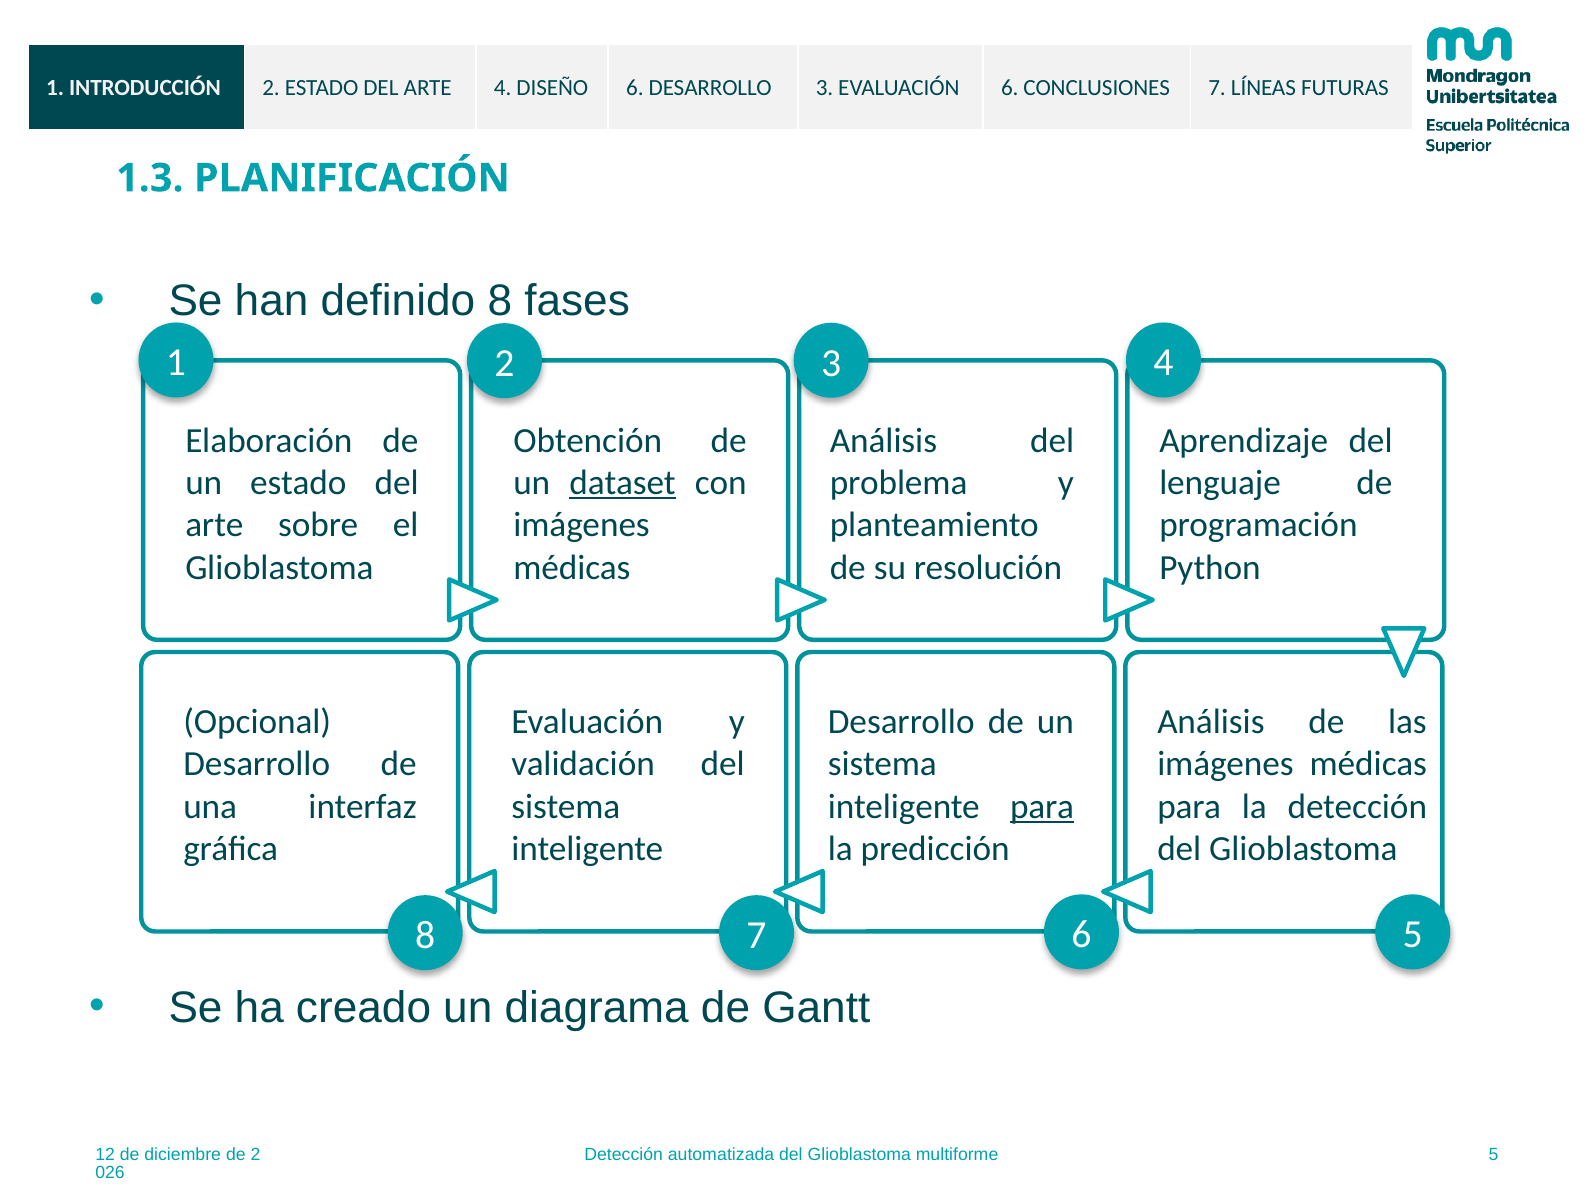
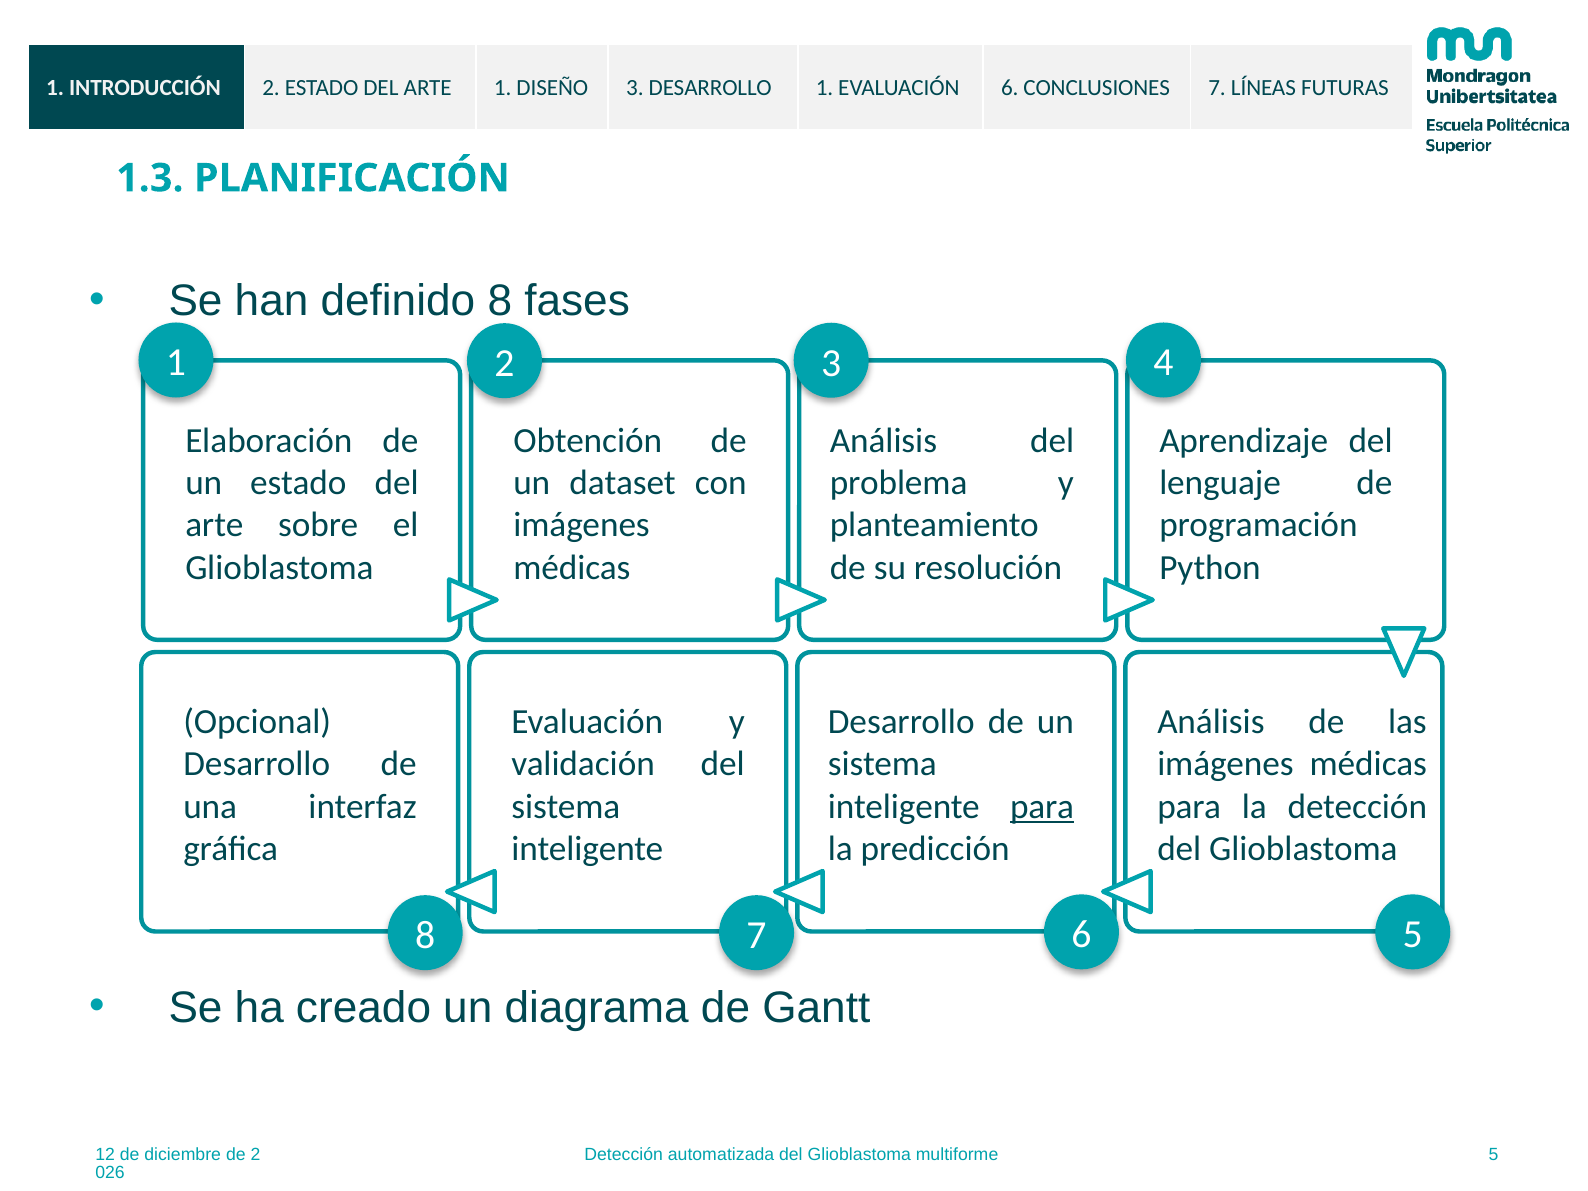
ARTE 4: 4 -> 1
DISEÑO 6: 6 -> 3
DESARROLLO 3: 3 -> 1
dataset underline: present -> none
